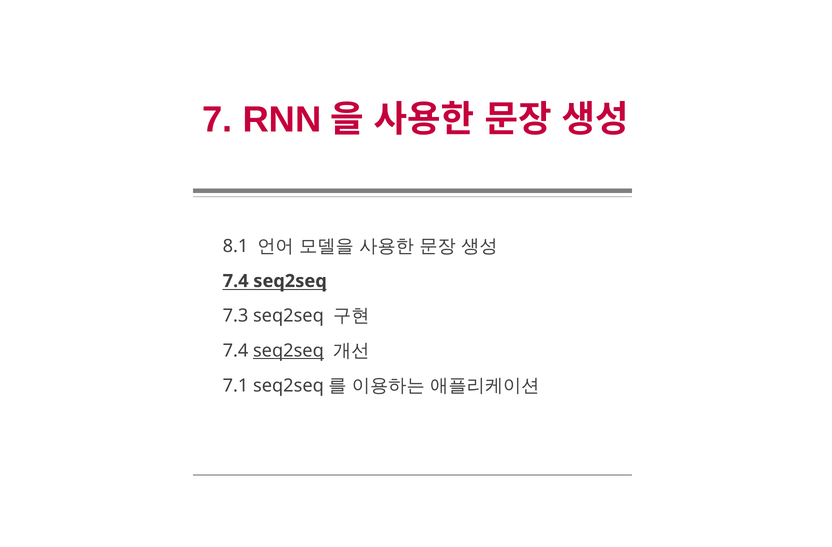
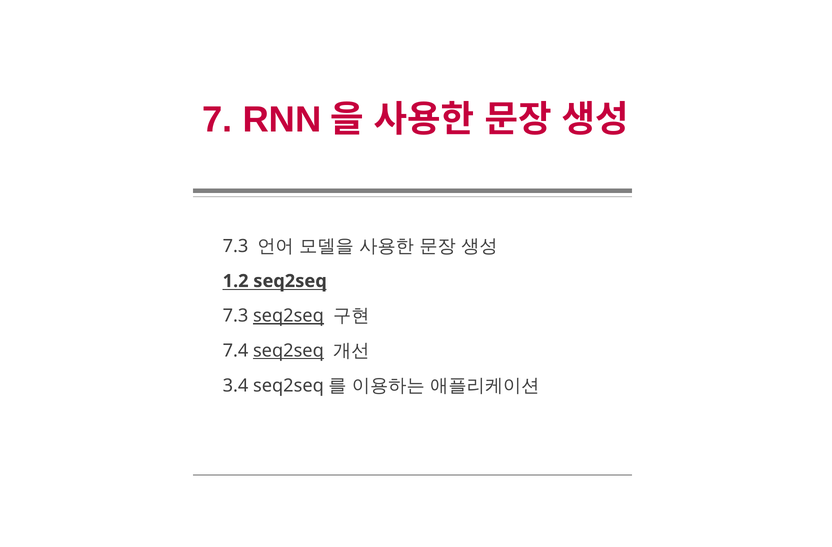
8.1 at (236, 246): 8.1 -> 7.3
7.4 at (236, 281): 7.4 -> 1.2
seq2seq at (288, 316) underline: none -> present
7.1: 7.1 -> 3.4
